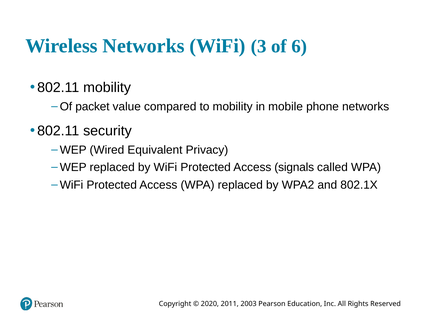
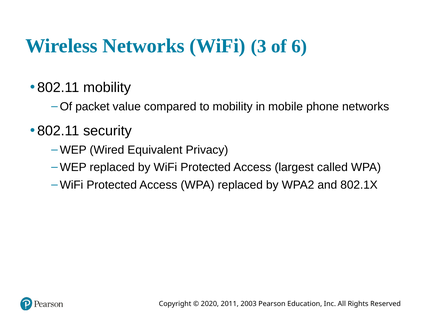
signals: signals -> largest
